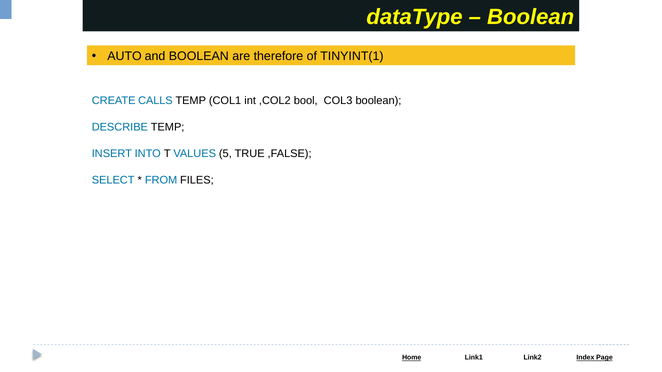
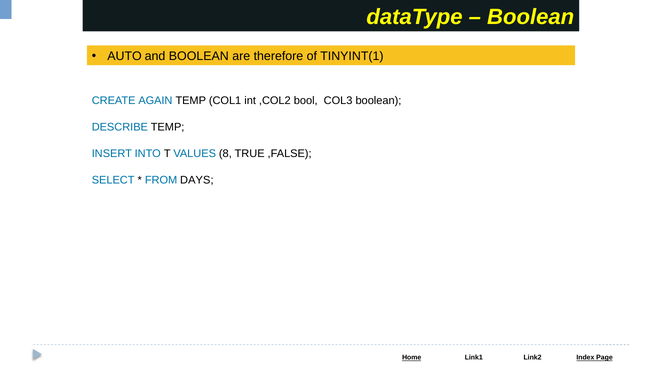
CALLS: CALLS -> AGAIN
5: 5 -> 8
FILES: FILES -> DAYS
